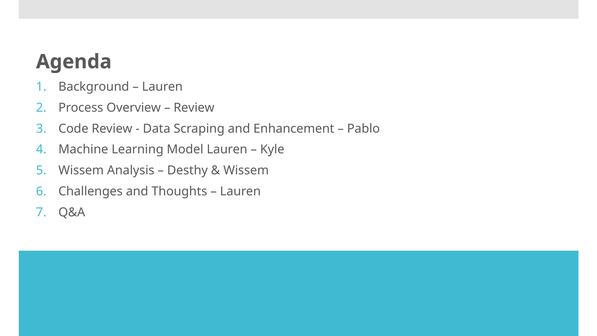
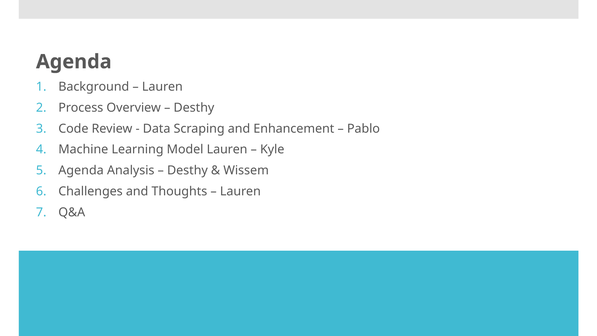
Review at (194, 108): Review -> Desthy
Wissem at (81, 170): Wissem -> Agenda
